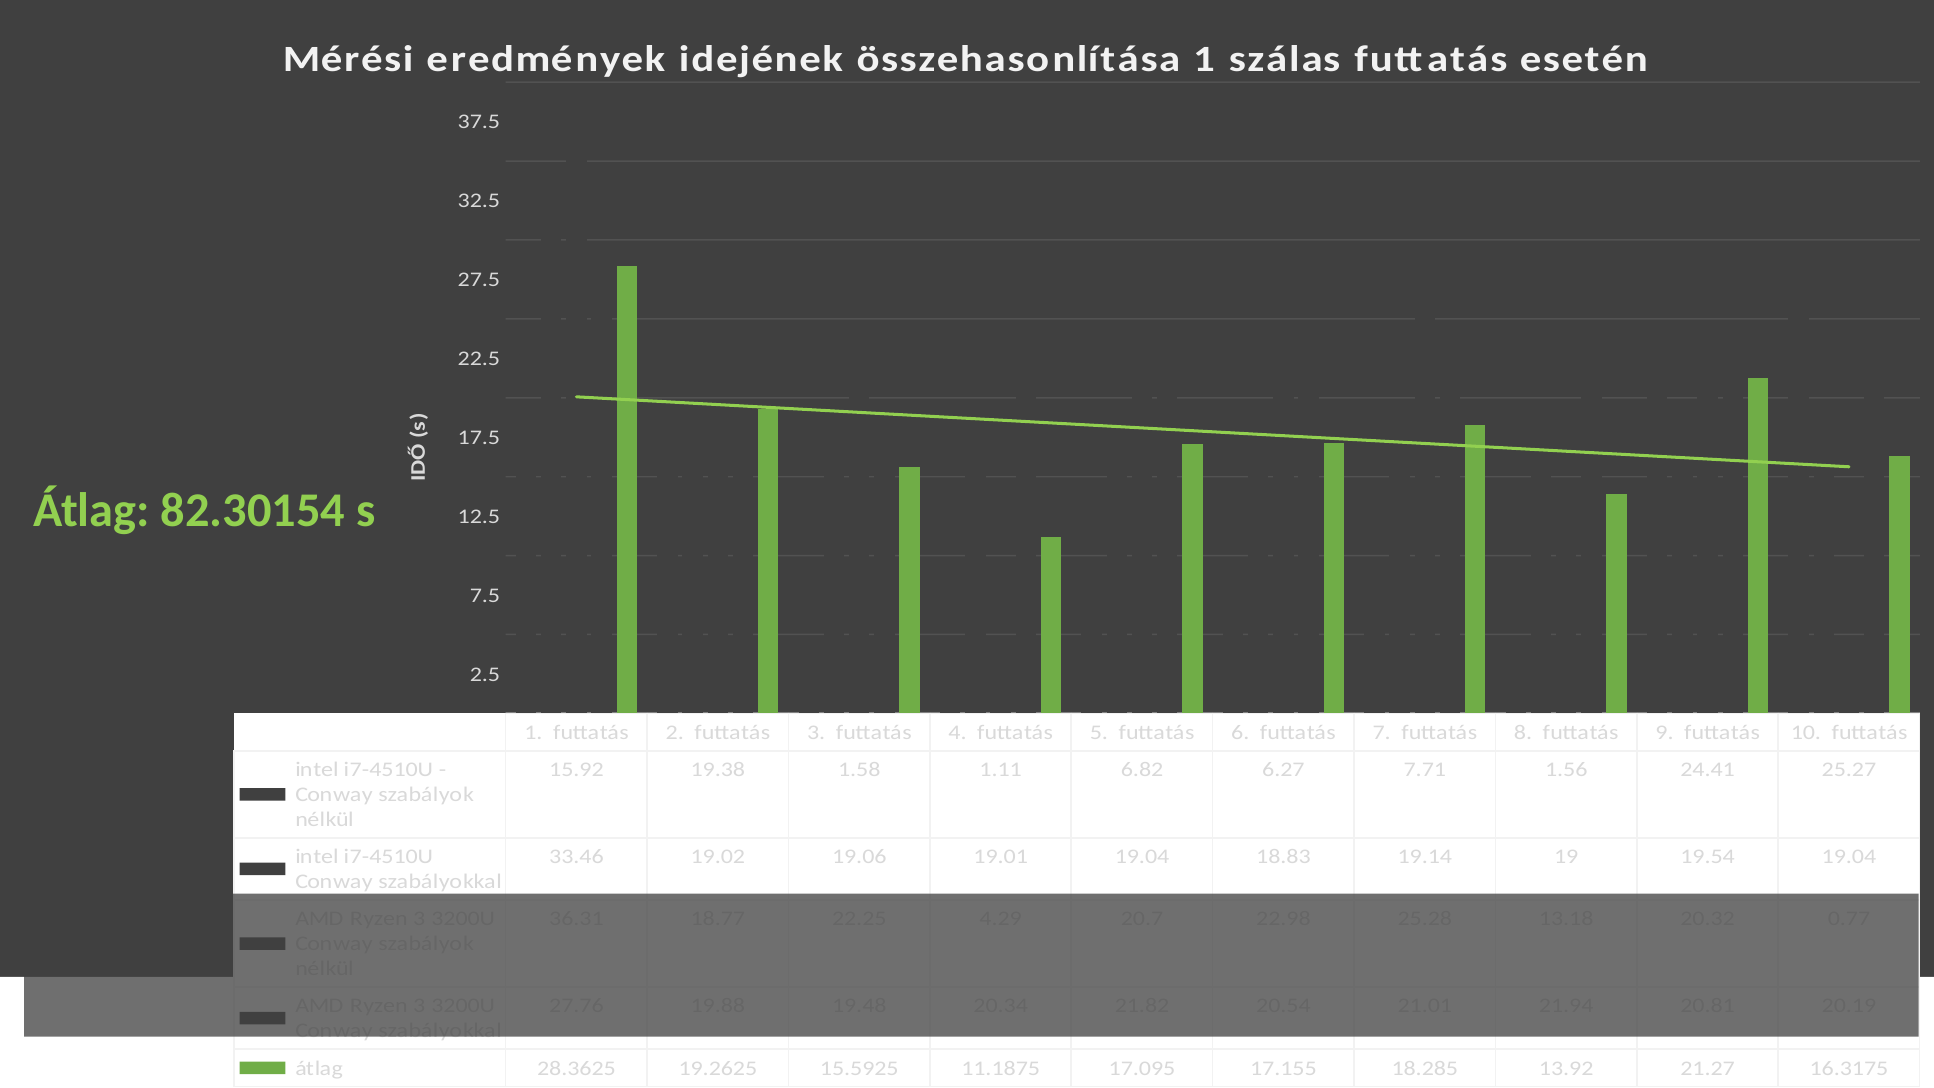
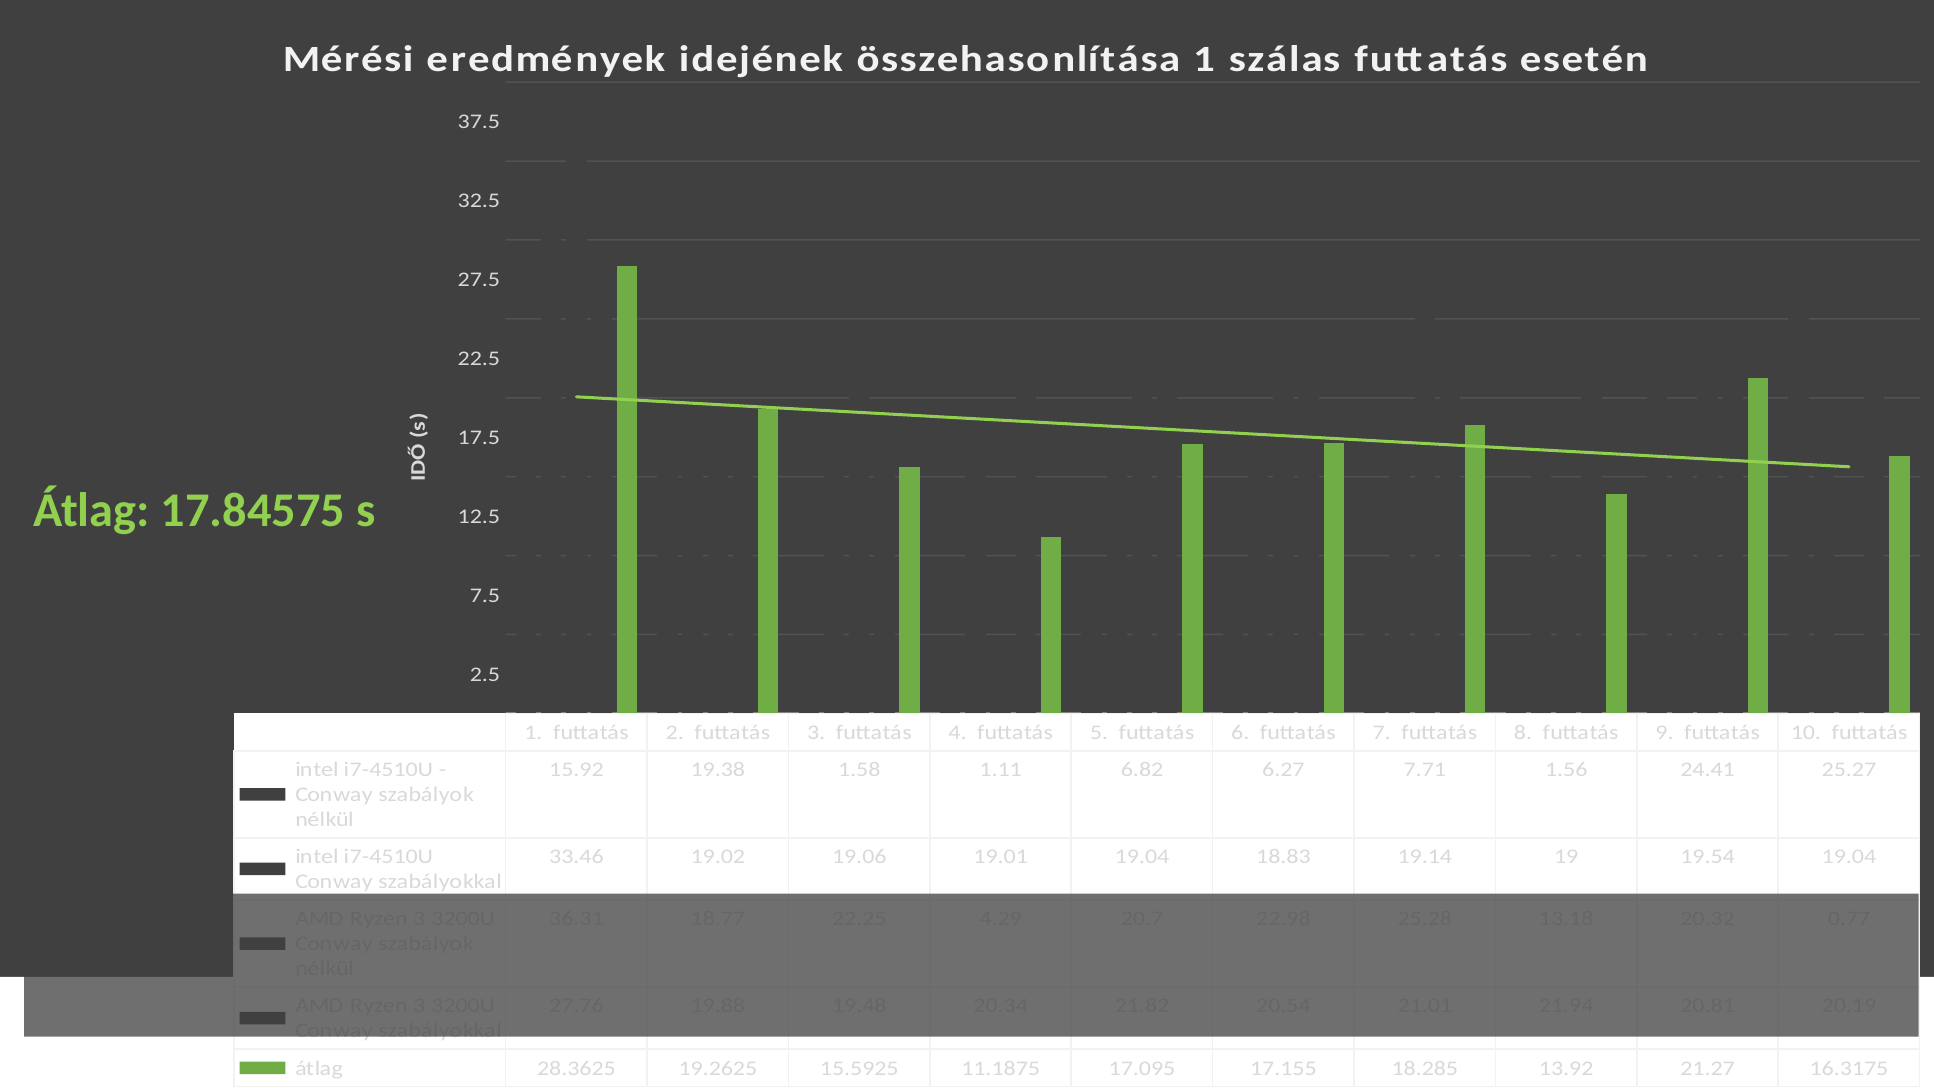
82.30154: 82.30154 -> 17.84575
